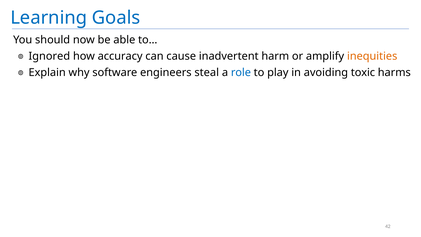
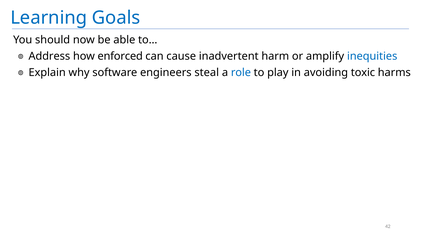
Ignored: Ignored -> Address
accuracy: accuracy -> enforced
inequities colour: orange -> blue
